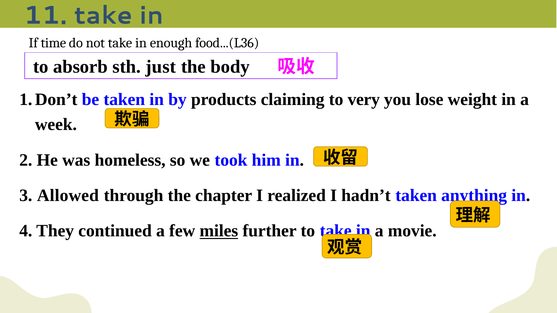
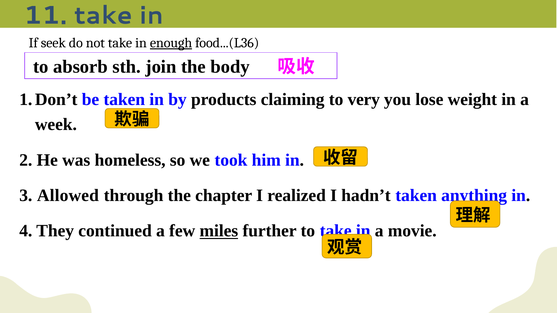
time: time -> seek
enough underline: none -> present
just: just -> join
